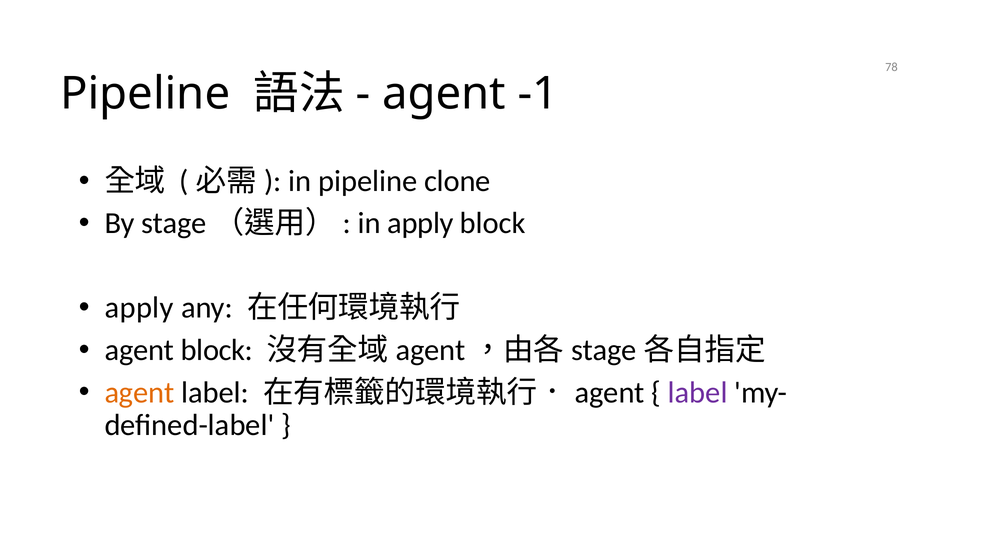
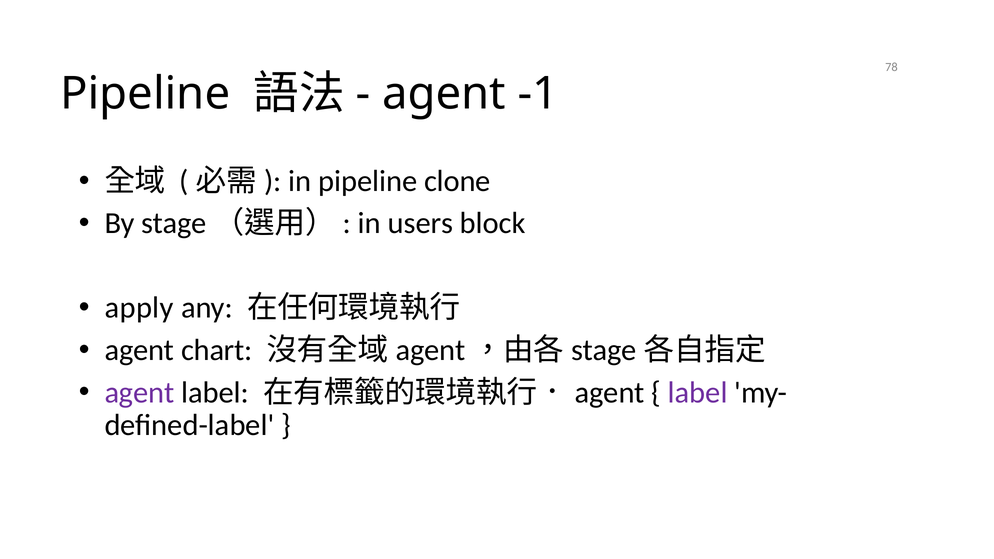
in apply: apply -> users
agent block: block -> chart
agent at (139, 393) colour: orange -> purple
